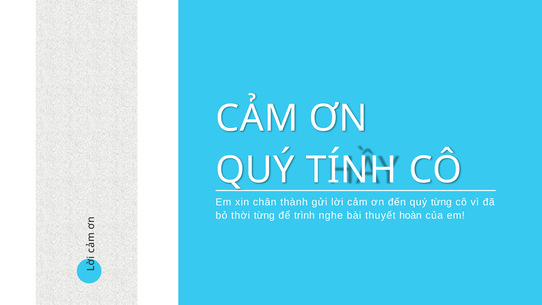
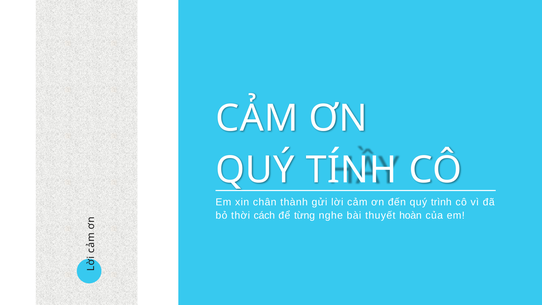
quý từng: từng -> trình
thời từng: từng -> cách
trình: trình -> từng
